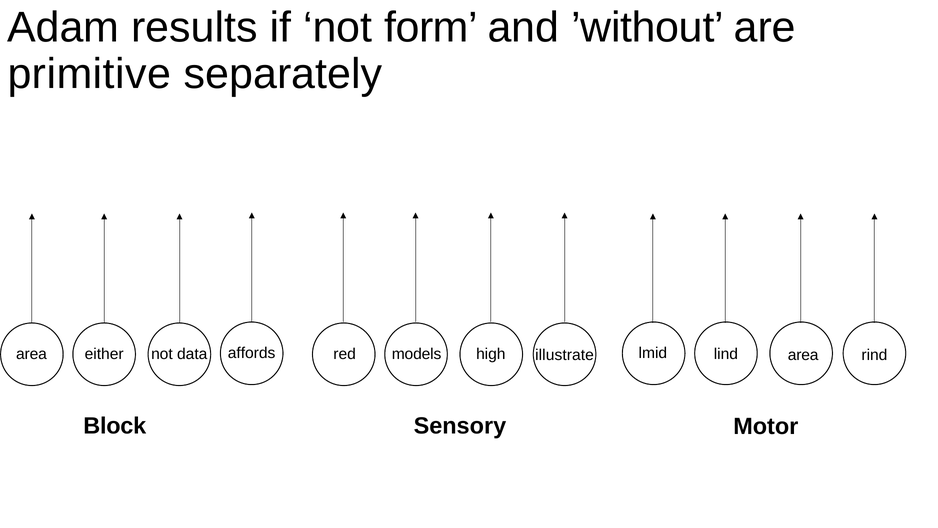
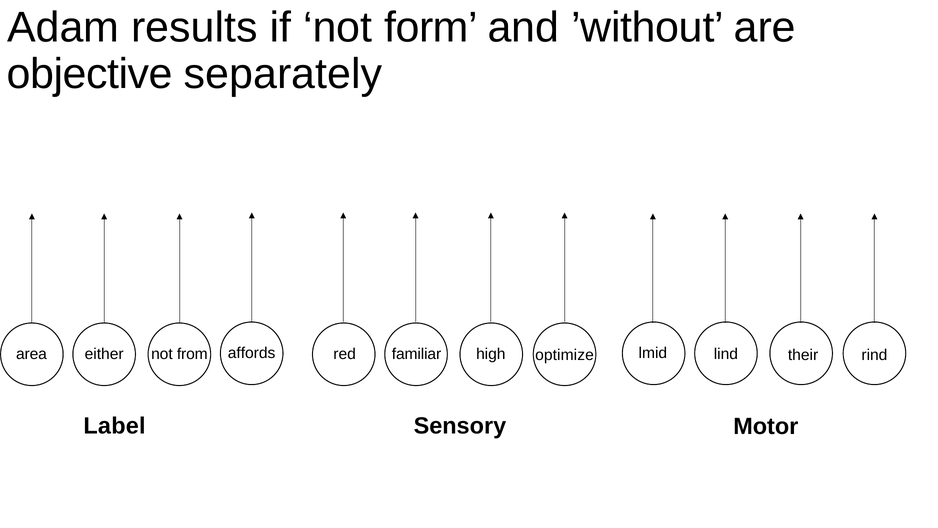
primitive: primitive -> objective
data: data -> from
models: models -> familiar
illustrate: illustrate -> optimize
lind area: area -> their
Block: Block -> Label
